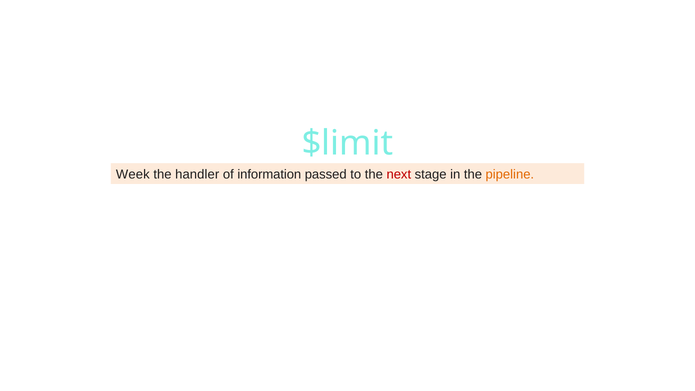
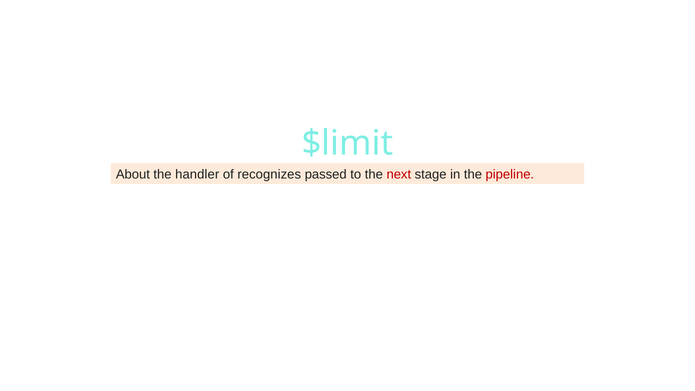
Week: Week -> About
information: information -> recognizes
pipeline colour: orange -> red
